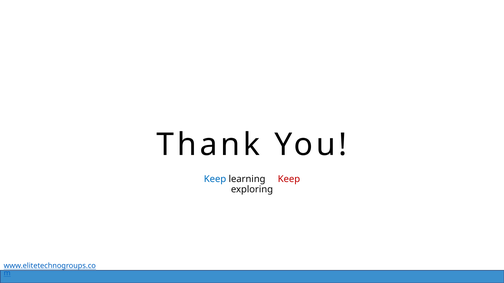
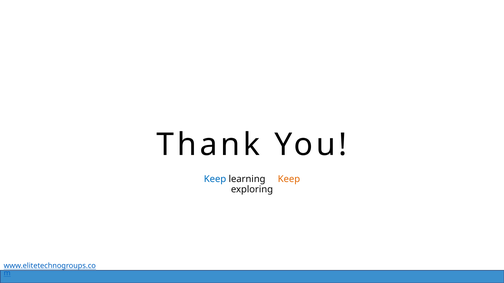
Keep at (289, 179) colour: red -> orange
